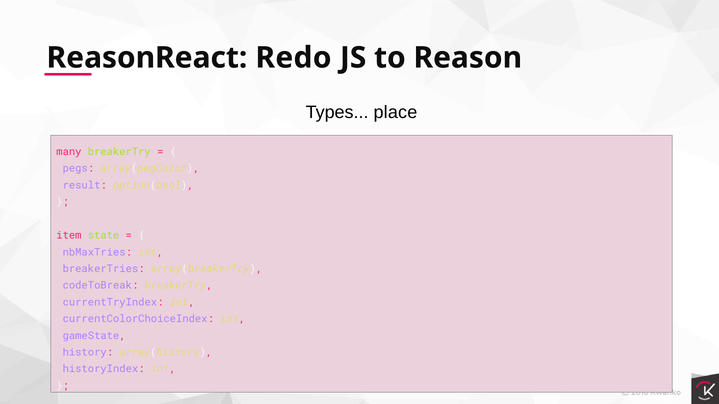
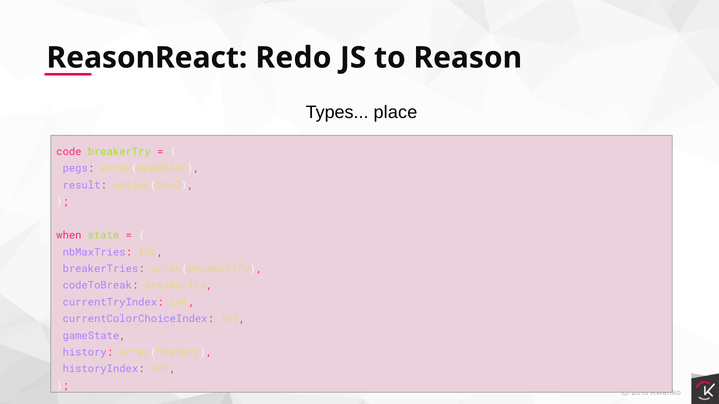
many: many -> code
item: item -> when
